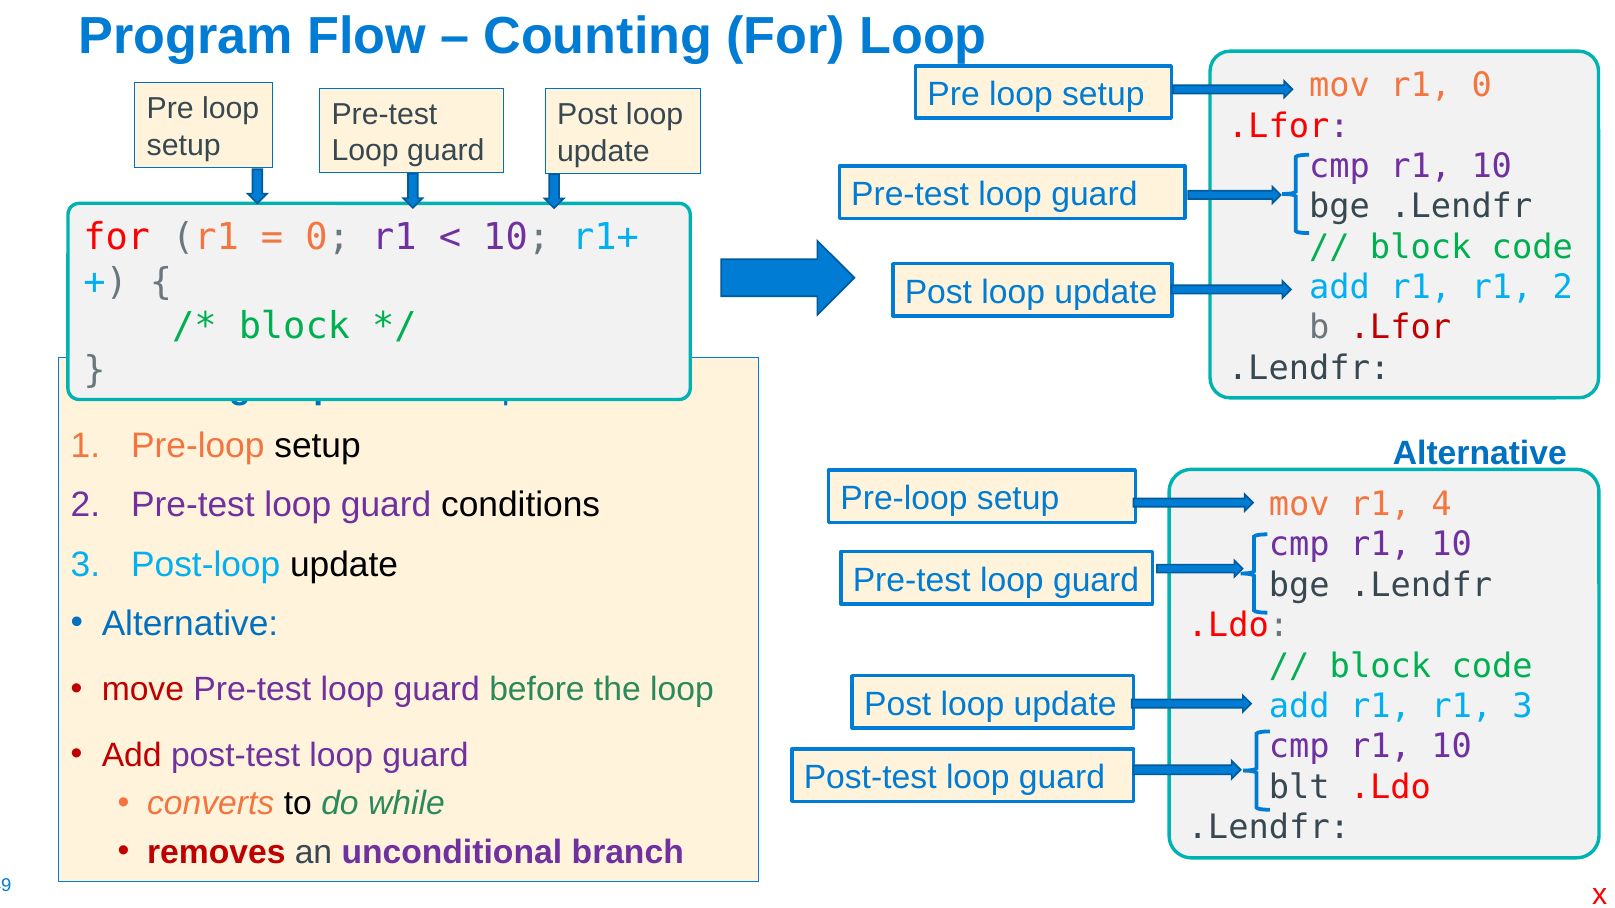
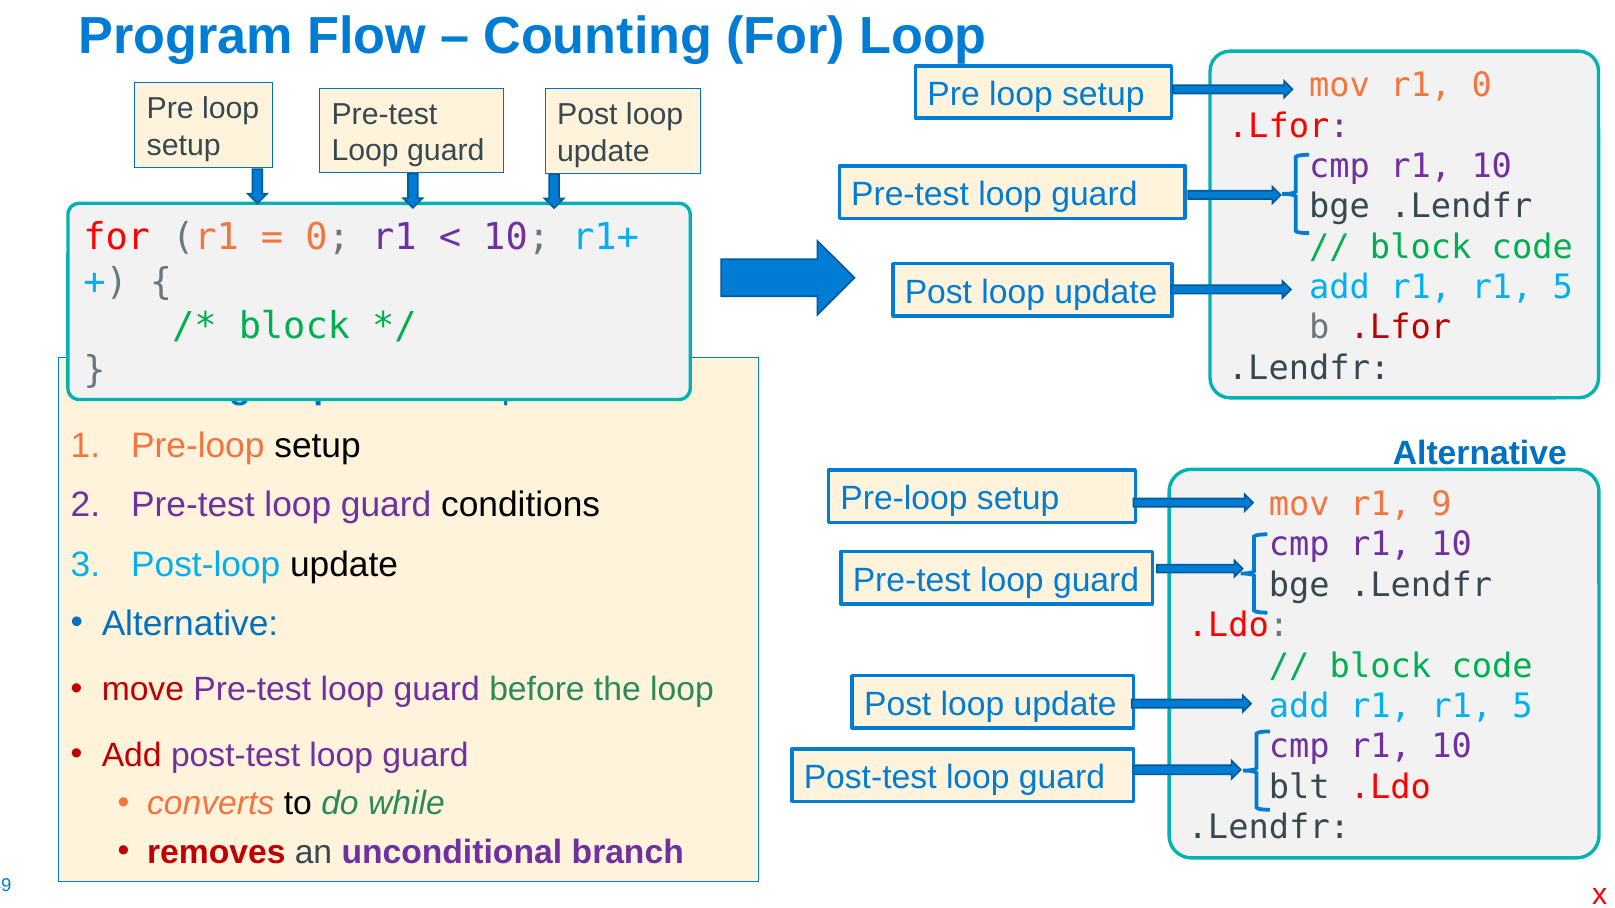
2 at (1563, 288): 2 -> 5
4: 4 -> 9
3 at (1523, 707): 3 -> 5
